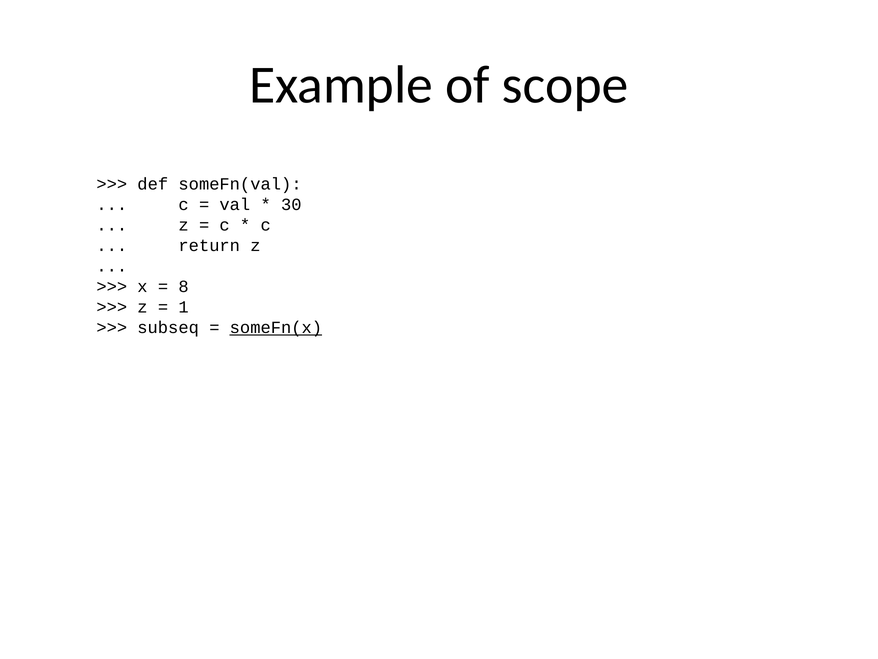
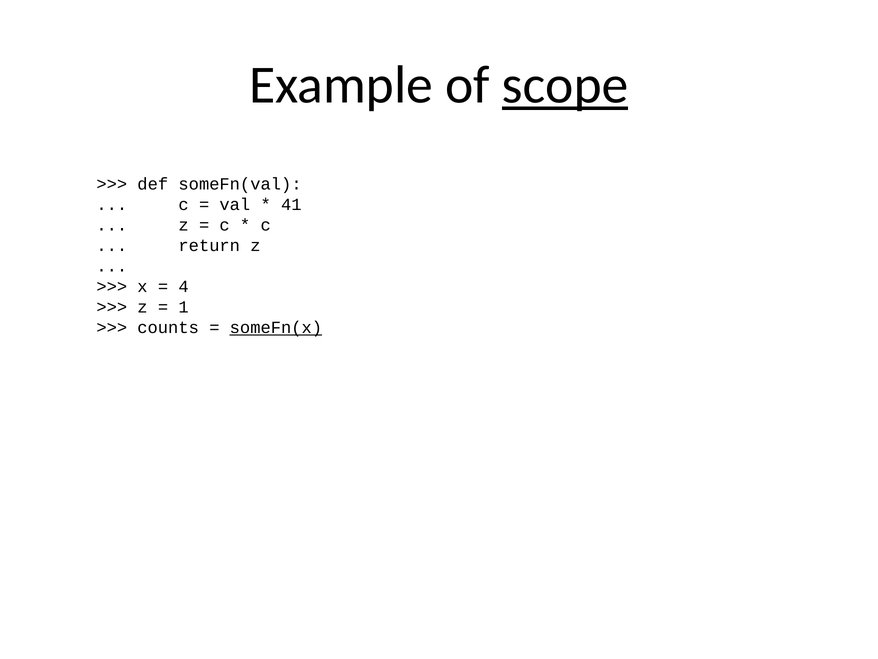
scope underline: none -> present
30: 30 -> 41
8: 8 -> 4
subseq: subseq -> counts
